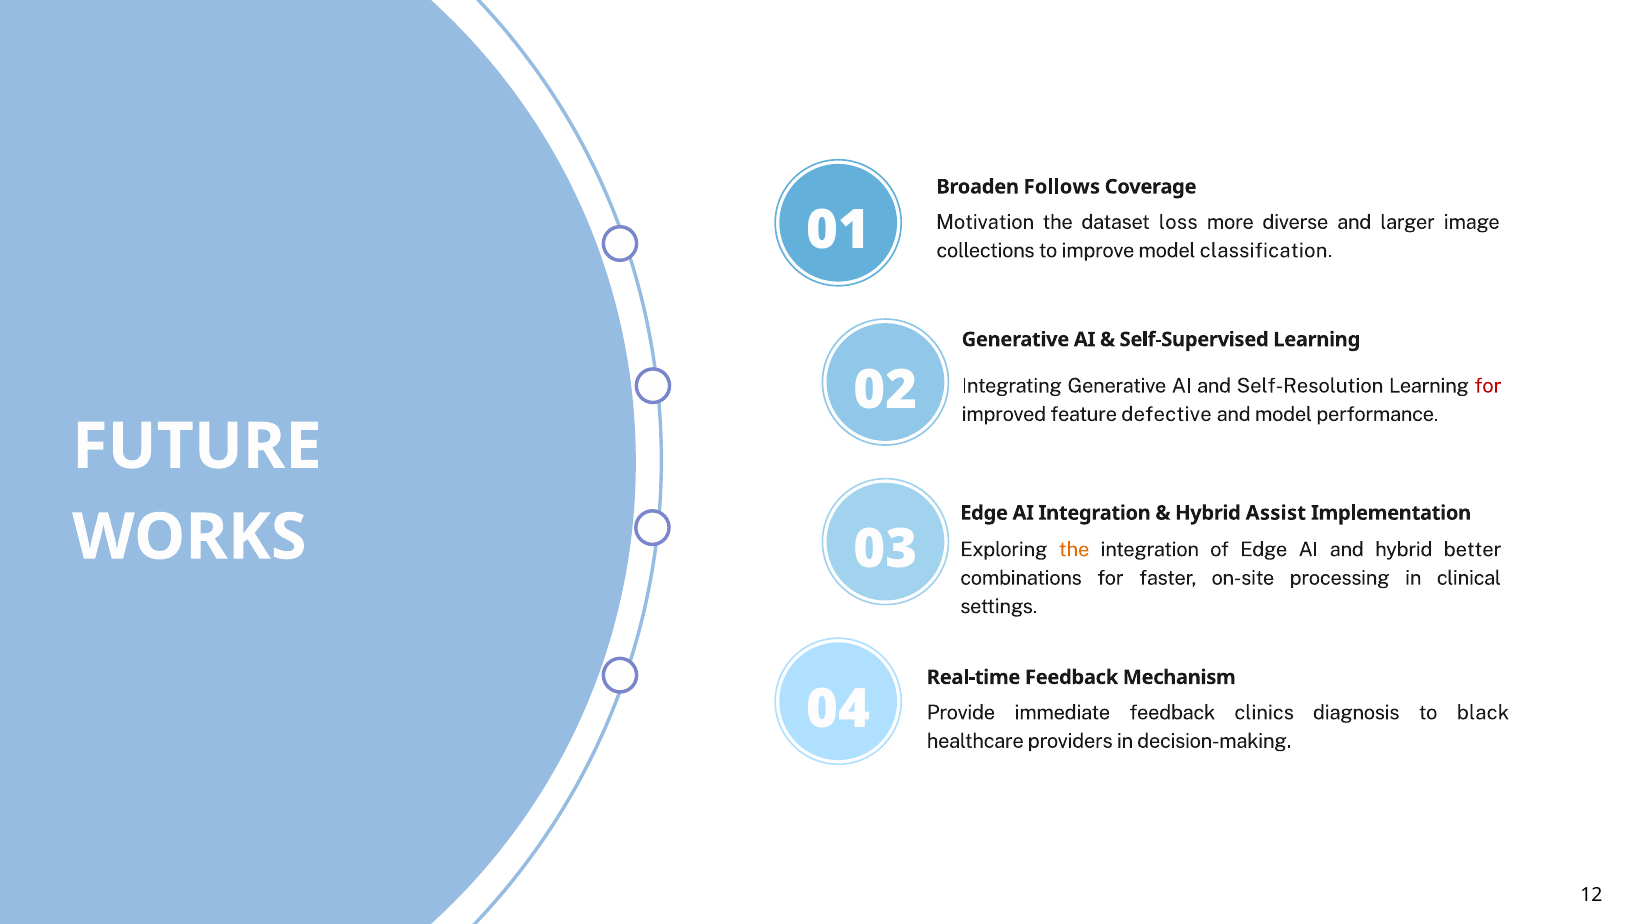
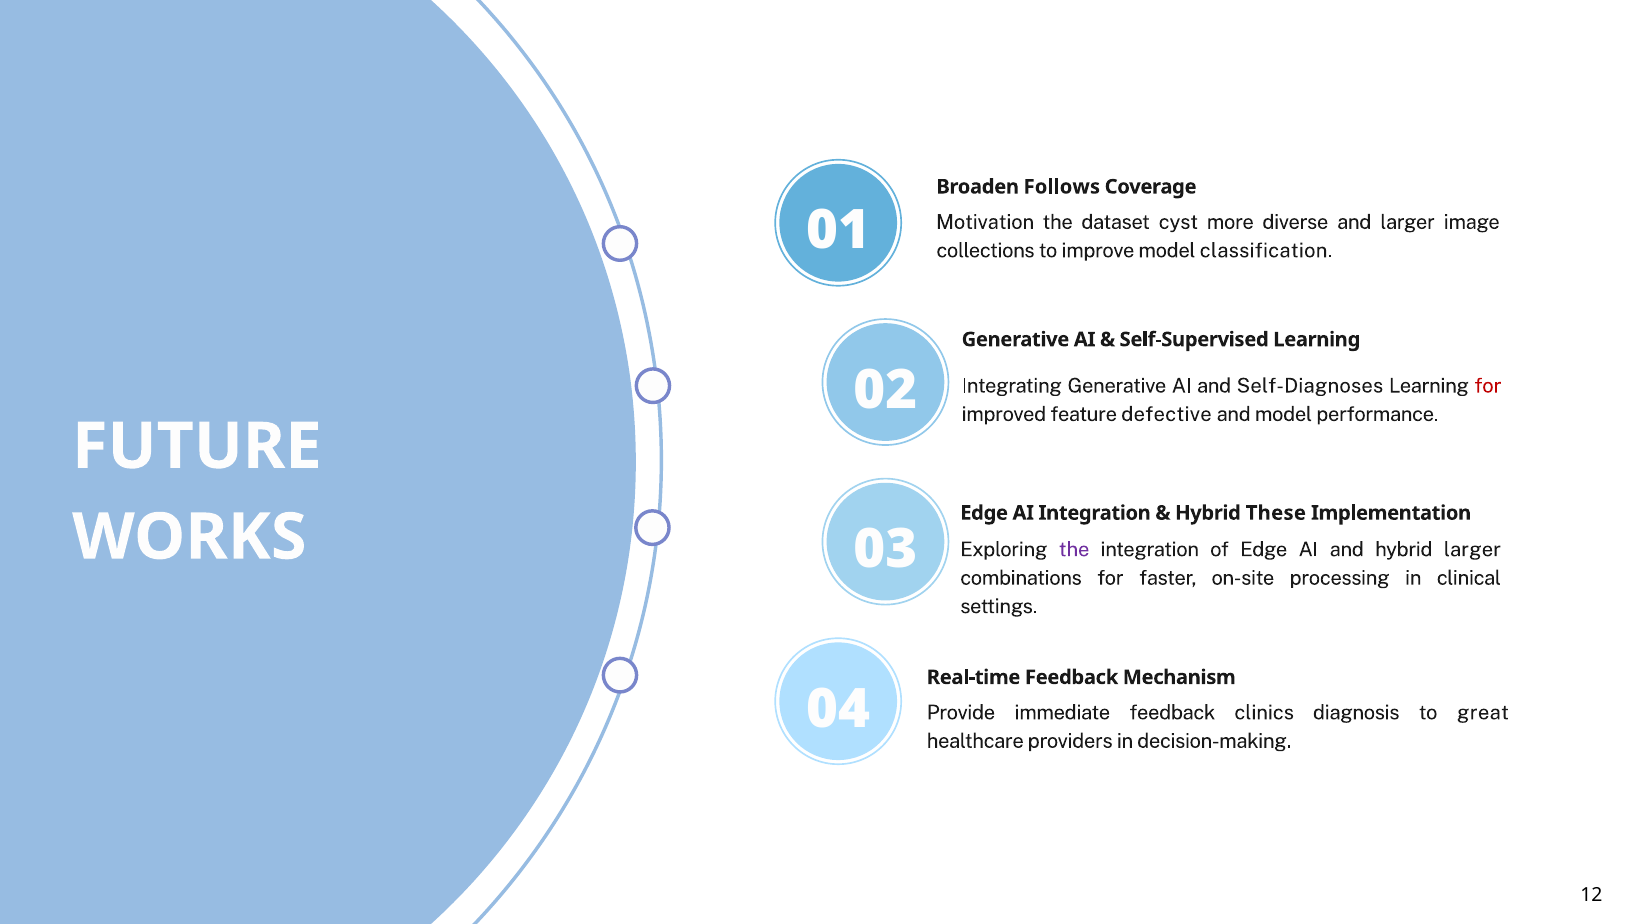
loss: loss -> cyst
Self-Resolution: Self-Resolution -> Self-Diagnoses
Assist: Assist -> These
the at (1074, 550) colour: orange -> purple
hybrid better: better -> larger
black: black -> great
